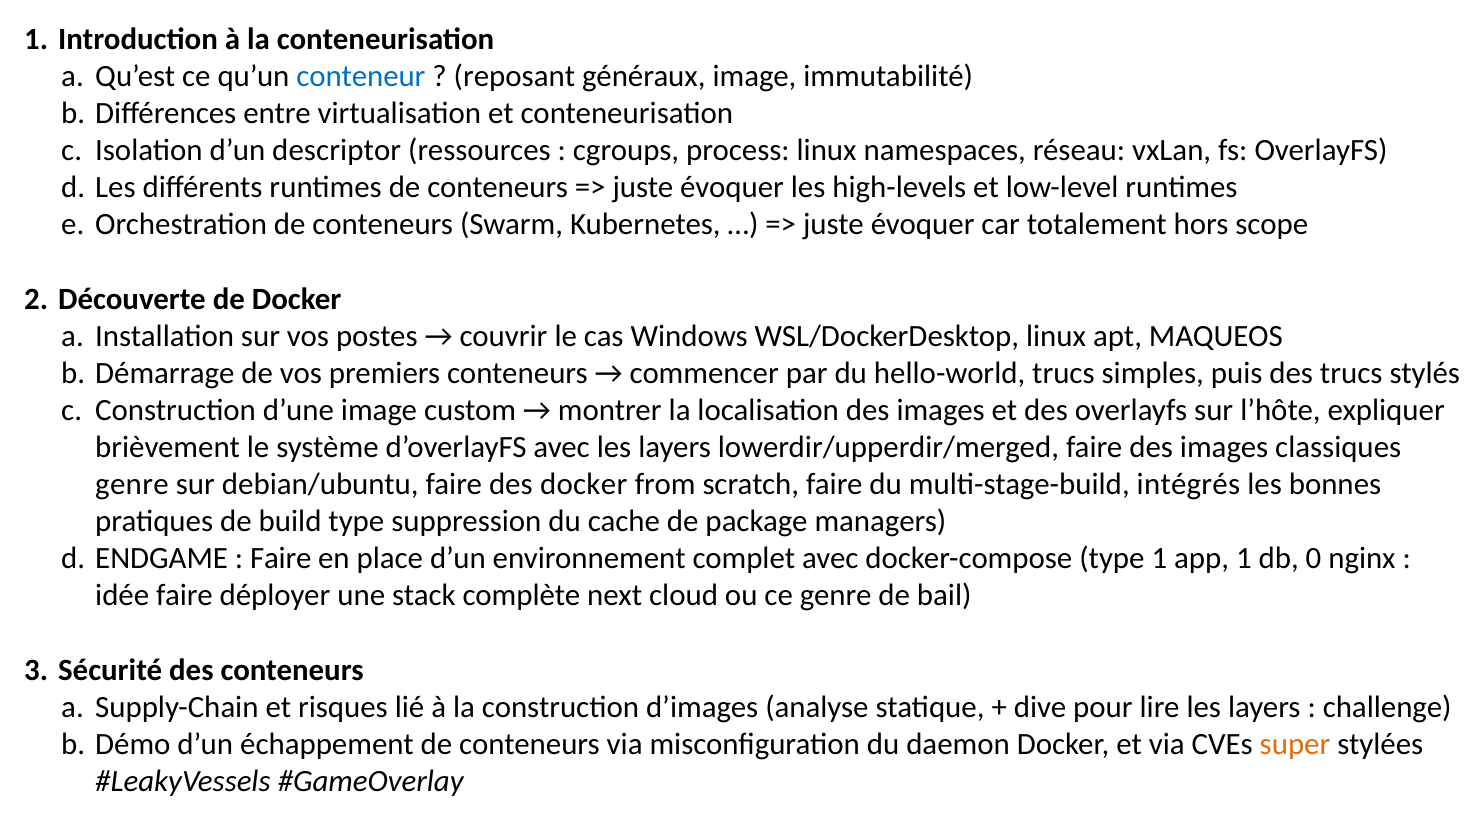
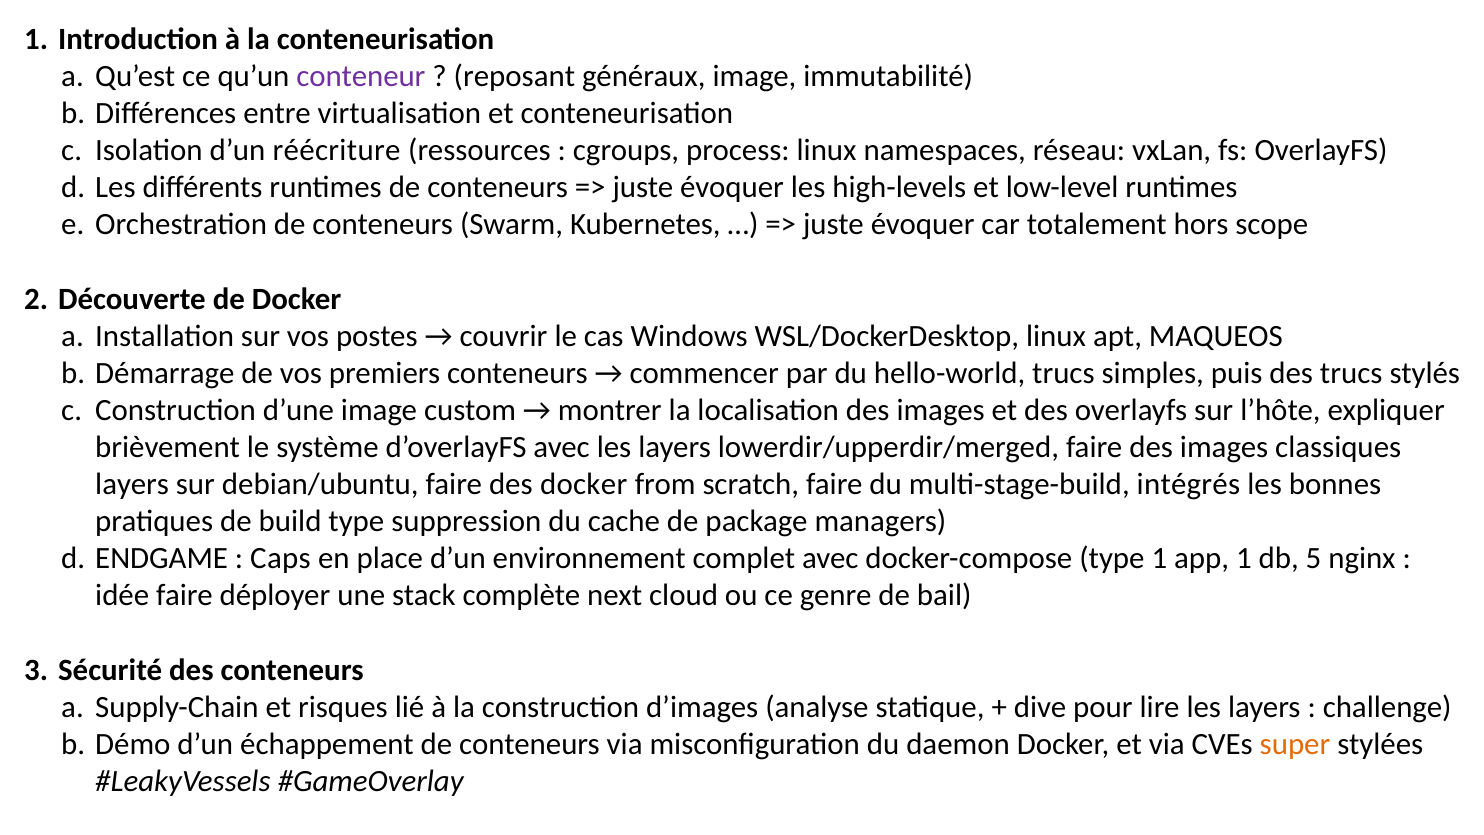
conteneur colour: blue -> purple
descriptor: descriptor -> réécriture
genre at (132, 484): genre -> layers
Faire at (281, 558): Faire -> Caps
0: 0 -> 5
